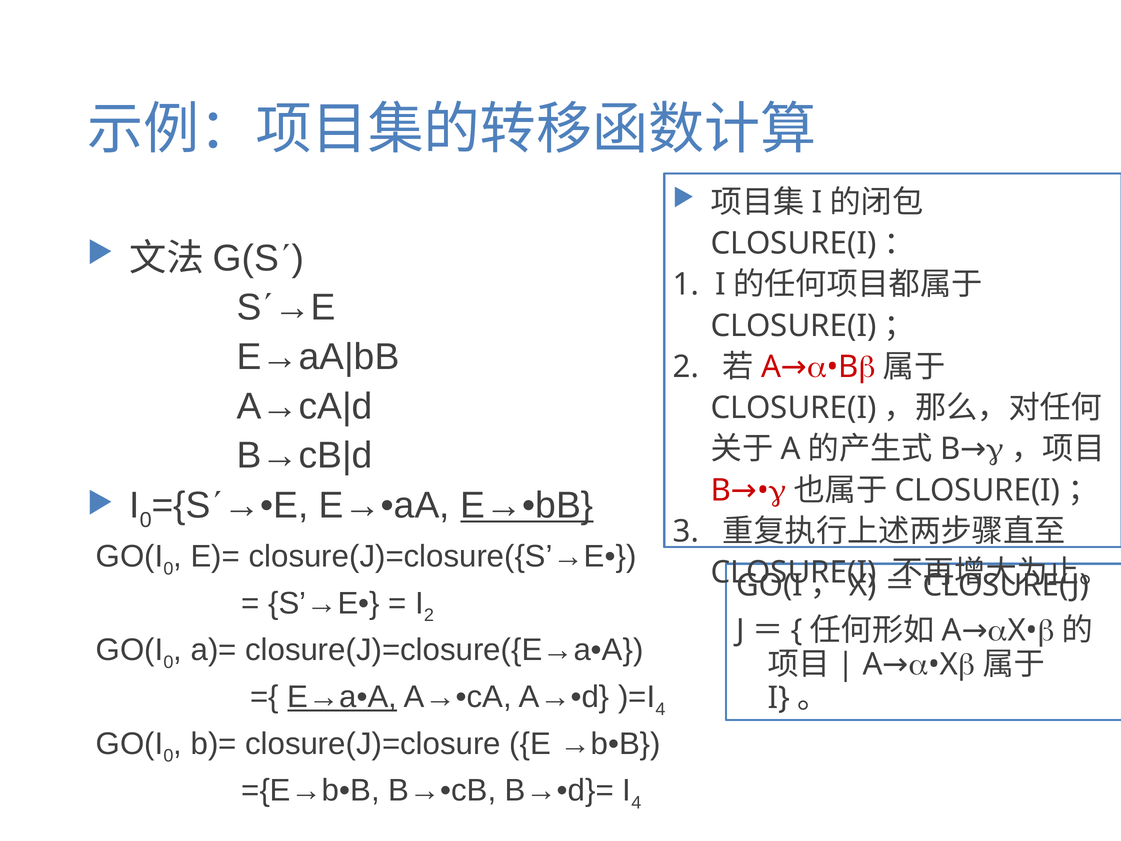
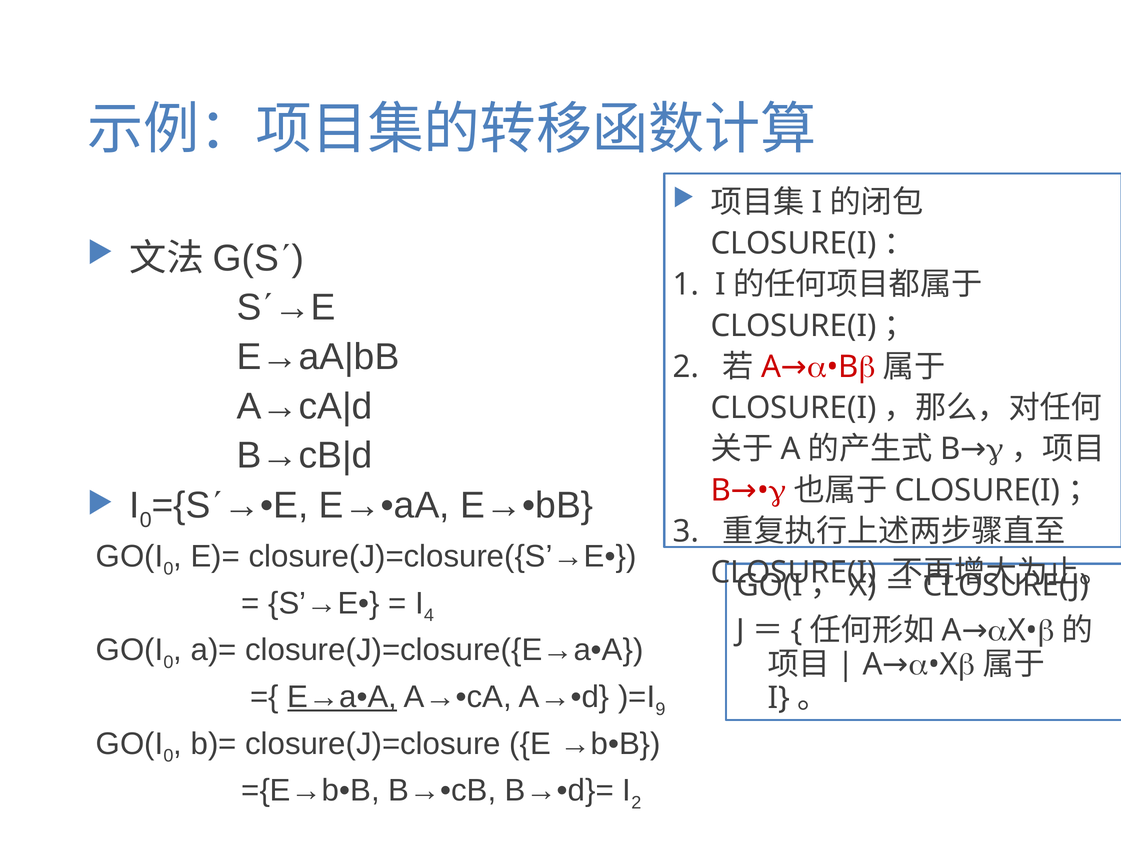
E→•bB underline: present -> none
2 at (429, 615): 2 -> 4
4 at (660, 709): 4 -> 9
4 at (636, 802): 4 -> 2
